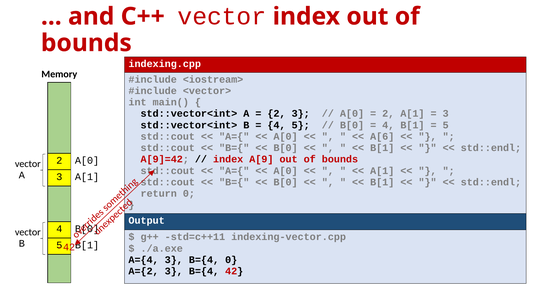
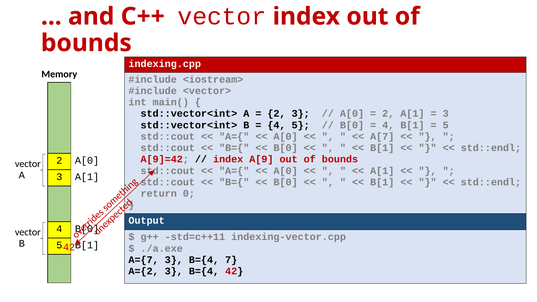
A[6: A[6 -> A[7
A={4: A={4 -> A={7
B={4 0: 0 -> 7
